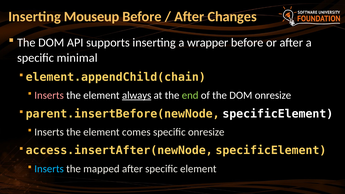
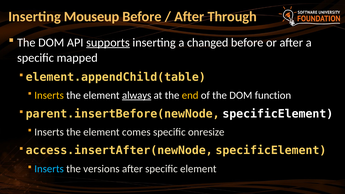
Changes: Changes -> Through
supports underline: none -> present
wrapper: wrapper -> changed
minimal: minimal -> mapped
element.appendChild(chain: element.appendChild(chain -> element.appendChild(table
Inserts at (49, 95) colour: pink -> yellow
end colour: light green -> yellow
DOM onresize: onresize -> function
mapped: mapped -> versions
